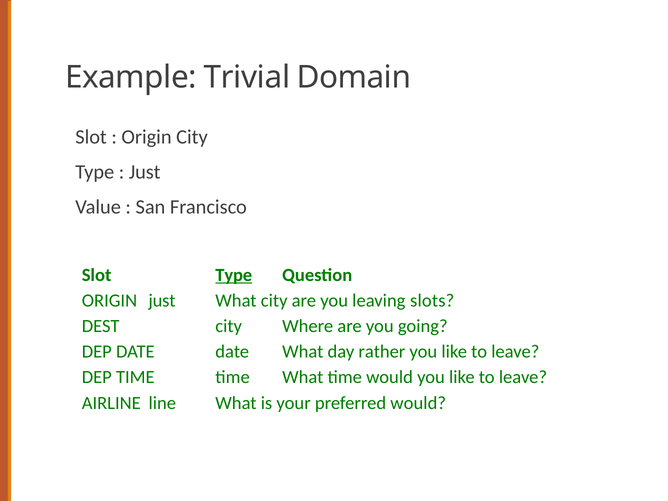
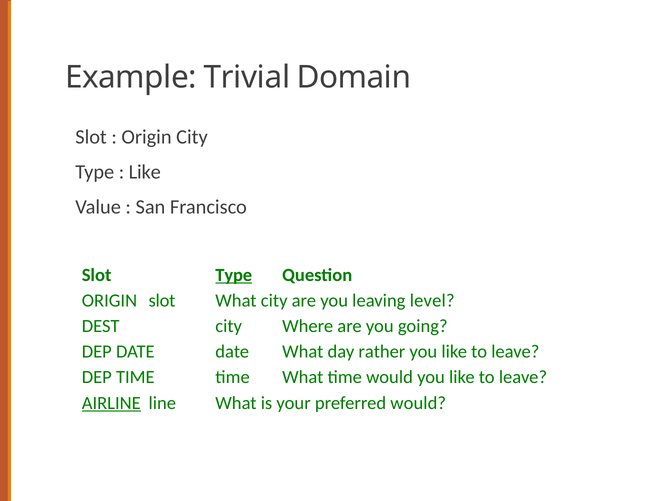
Just at (145, 172): Just -> Like
ORIGIN just: just -> slot
slots: slots -> level
AIRLINE underline: none -> present
